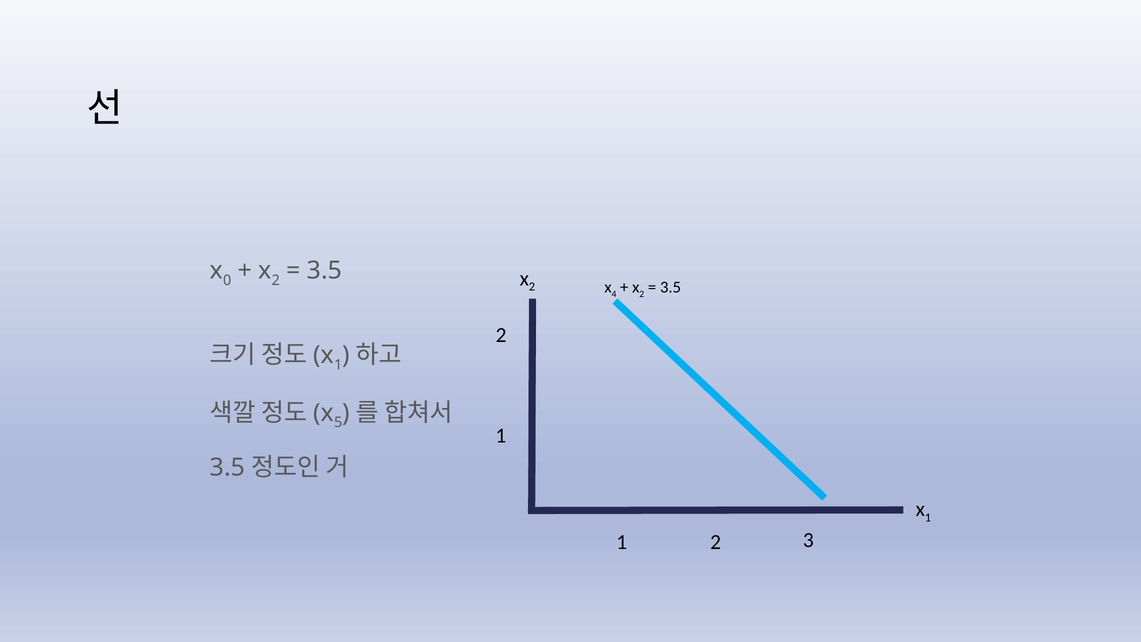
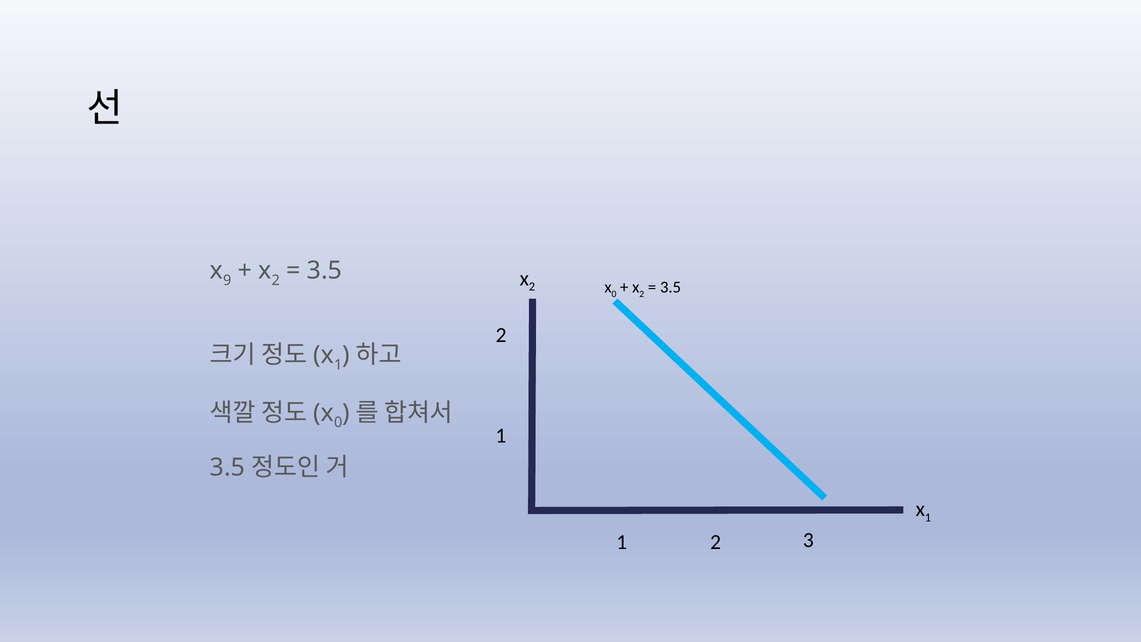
0: 0 -> 9
4 at (614, 294): 4 -> 0
5 at (338, 422): 5 -> 0
